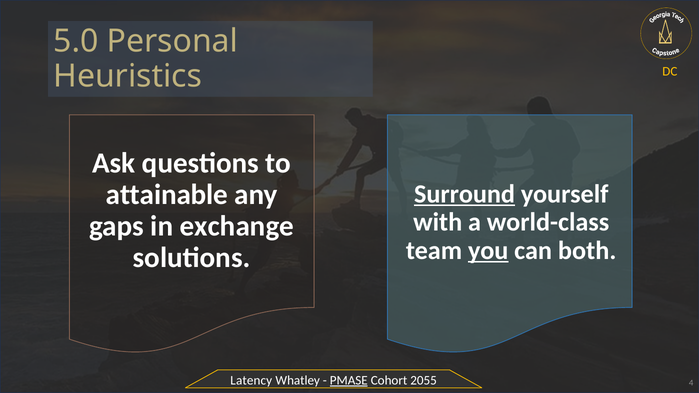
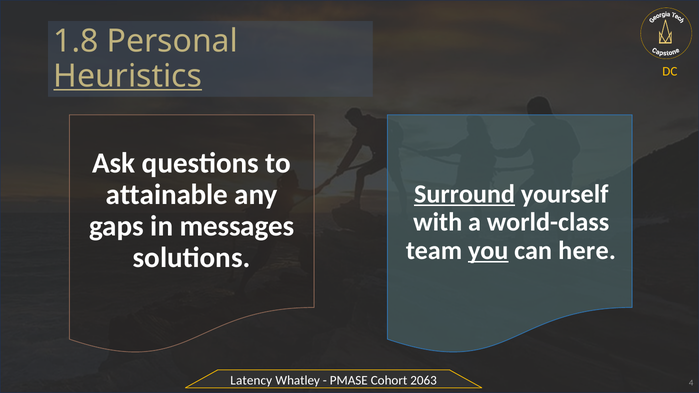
5.0: 5.0 -> 1.8
Heuristics underline: none -> present
exchange: exchange -> messages
both: both -> here
PMASE underline: present -> none
2055: 2055 -> 2063
